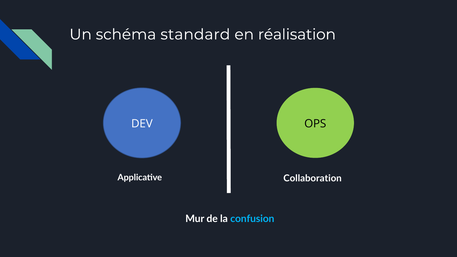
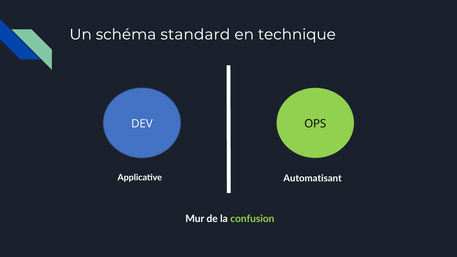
réalisation: réalisation -> technique
Collaboration: Collaboration -> Automatisant
confusion colour: light blue -> light green
